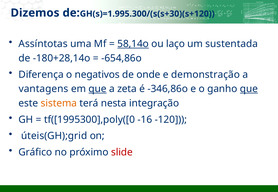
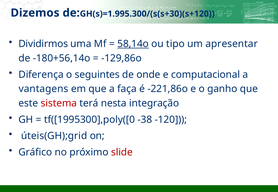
Assíntotas: Assíntotas -> Dividirmos
laço: laço -> tipo
sustentada: sustentada -> apresentar
-180+28,14o: -180+28,14o -> -180+56,14o
-654,86o: -654,86o -> -129,86o
negativos: negativos -> seguintes
demonstração: demonstração -> computacional
que at (98, 89) underline: present -> none
zeta: zeta -> faça
-346,86o: -346,86o -> -221,86o
que at (249, 89) underline: present -> none
sistema colour: orange -> red
-16: -16 -> -38
